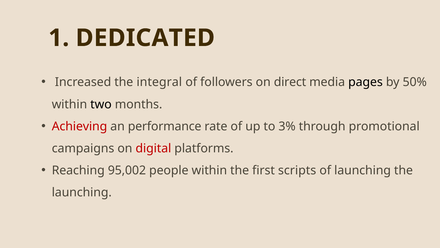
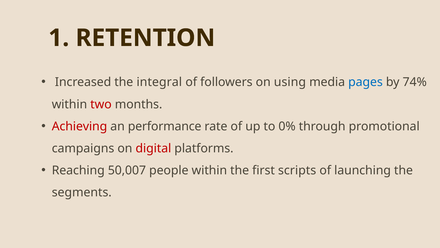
DEDICATED: DEDICATED -> RETENTION
direct: direct -> using
pages colour: black -> blue
50%: 50% -> 74%
two colour: black -> red
3%: 3% -> 0%
95,002: 95,002 -> 50,007
launching at (82, 192): launching -> segments
